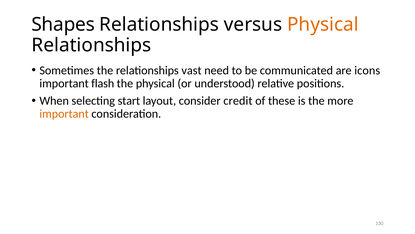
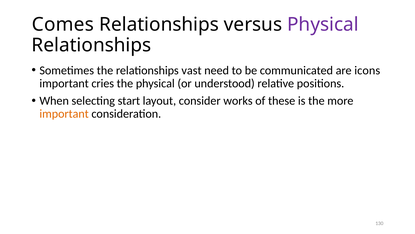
Shapes: Shapes -> Comes
Physical at (323, 25) colour: orange -> purple
flash: flash -> cries
credit: credit -> works
